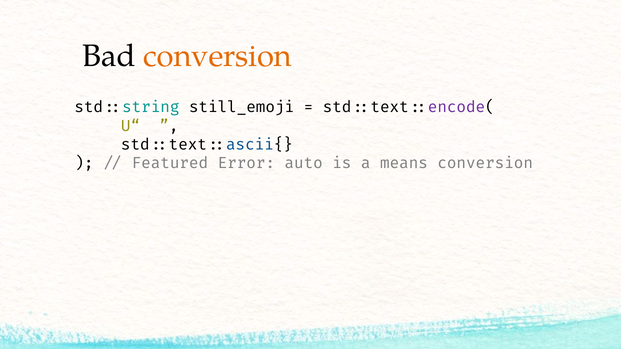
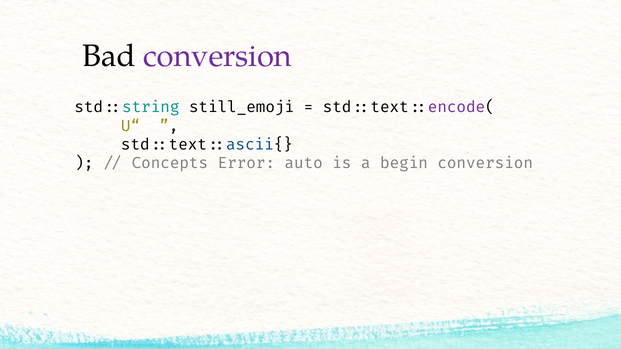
conversion at (218, 56) colour: orange -> purple
Featured: Featured -> Concepts
means: means -> begin
